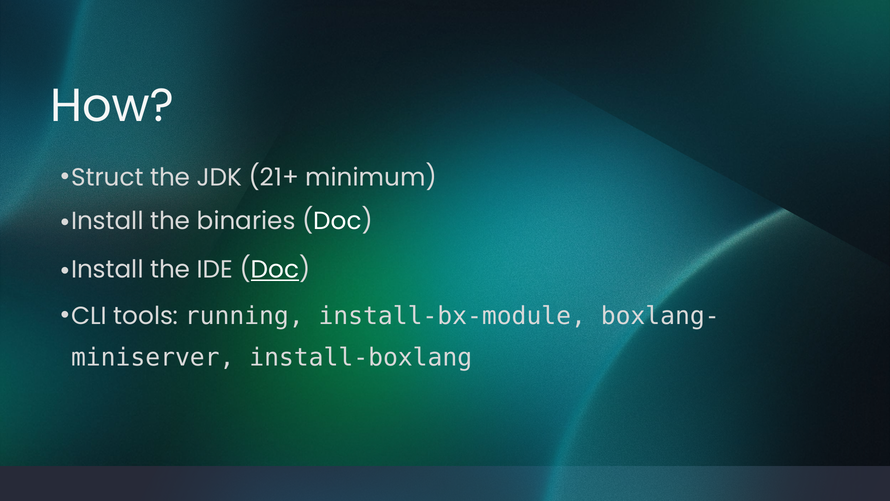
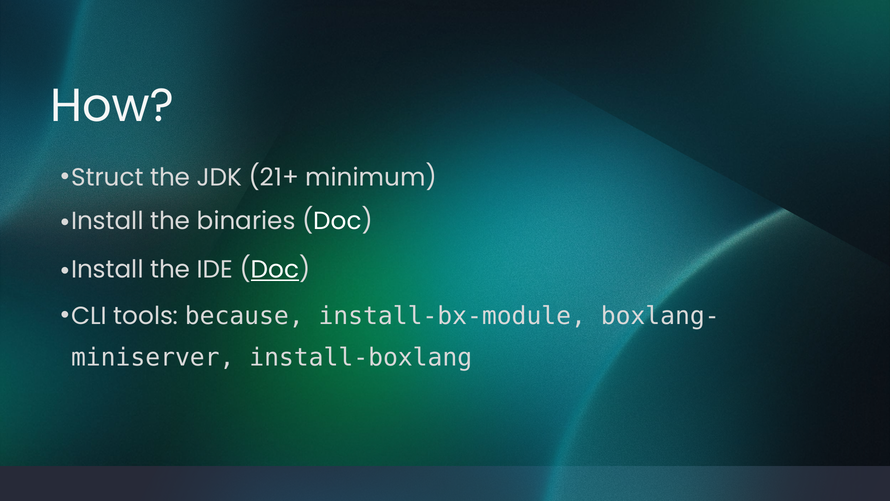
running: running -> because
